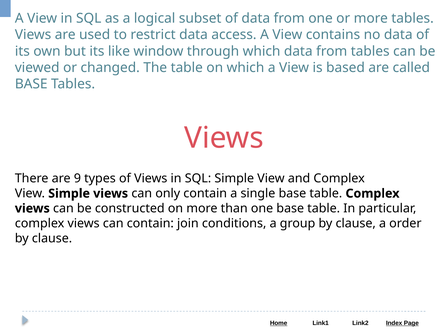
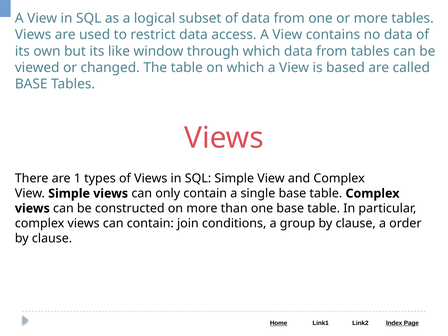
9: 9 -> 1
